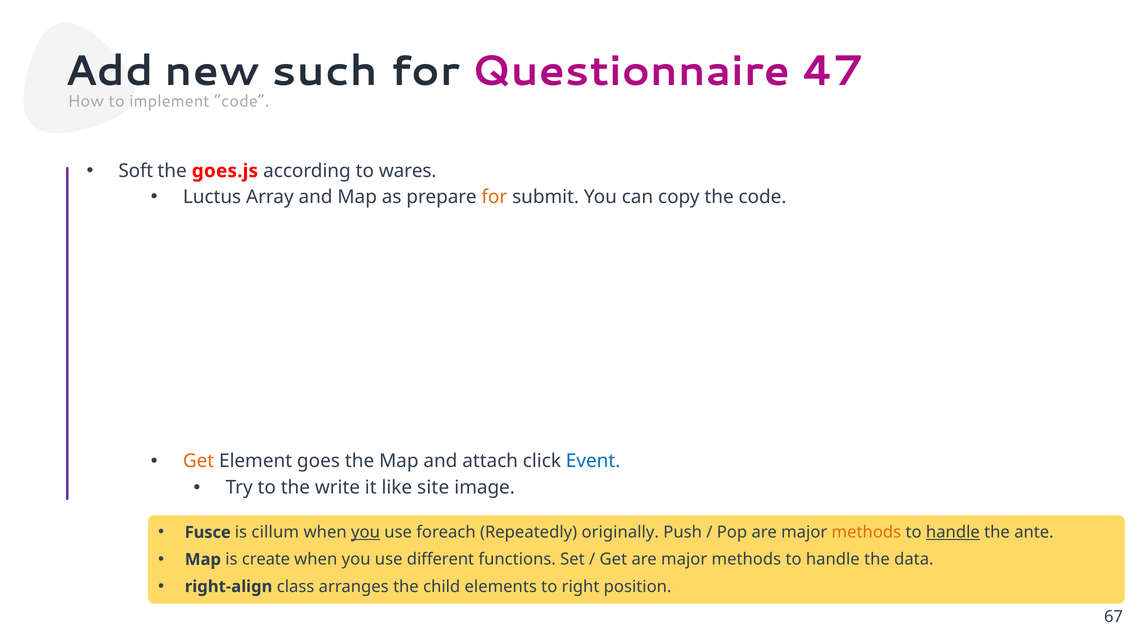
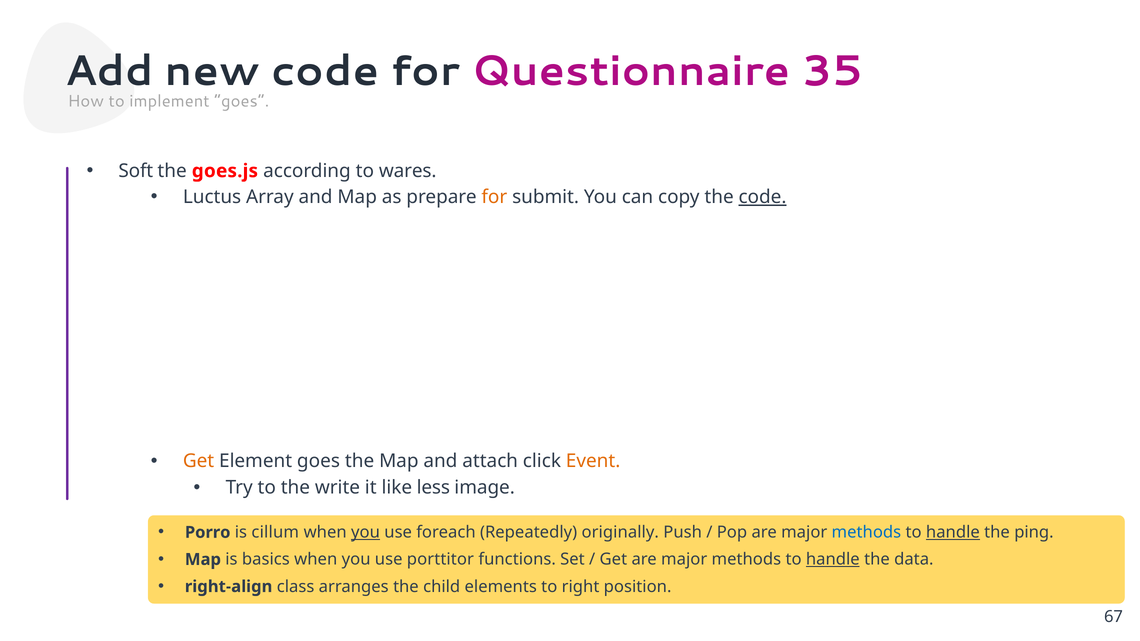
new such: such -> code
47: 47 -> 35
implement code: code -> goes
code at (763, 197) underline: none -> present
Event colour: blue -> orange
site: site -> less
Fusce: Fusce -> Porro
methods at (866, 533) colour: orange -> blue
ante: ante -> ping
create: create -> basics
different: different -> porttitor
handle at (833, 560) underline: none -> present
